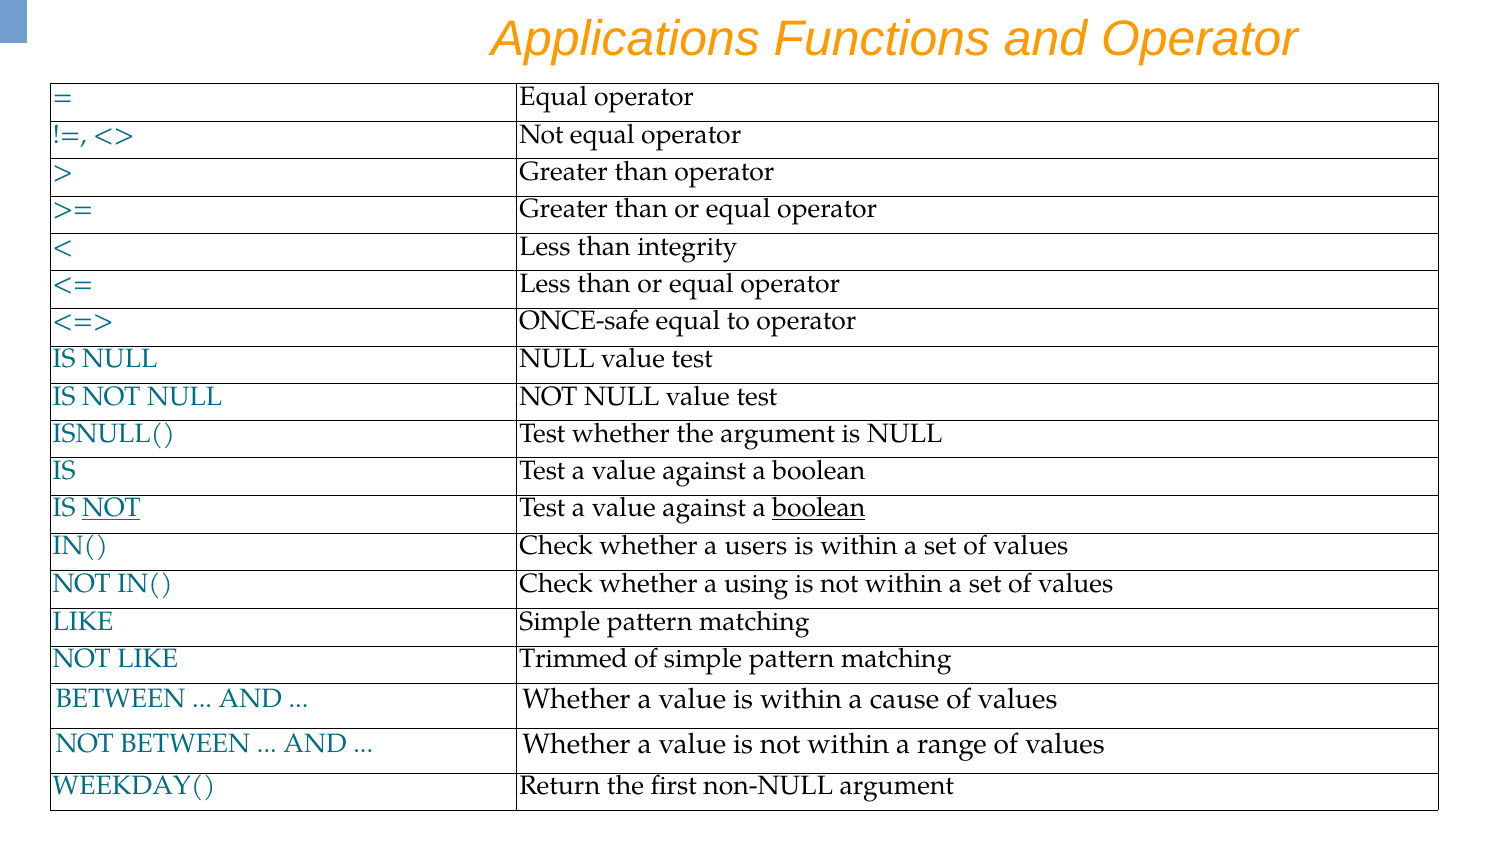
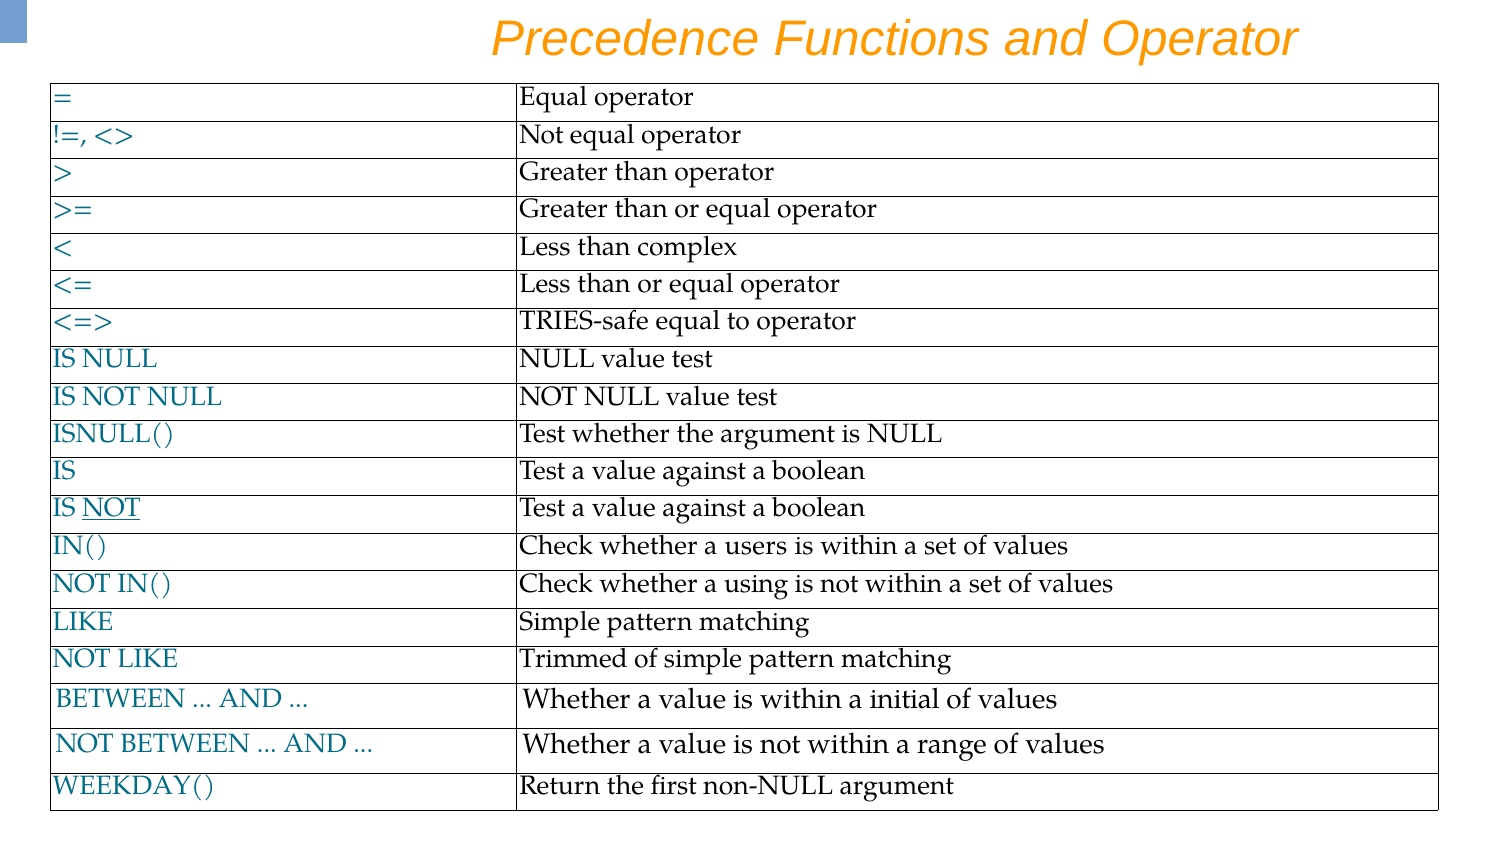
Applications: Applications -> Precedence
integrity: integrity -> complex
ONCE-safe: ONCE-safe -> TRIES-safe
boolean at (819, 508) underline: present -> none
cause: cause -> initial
